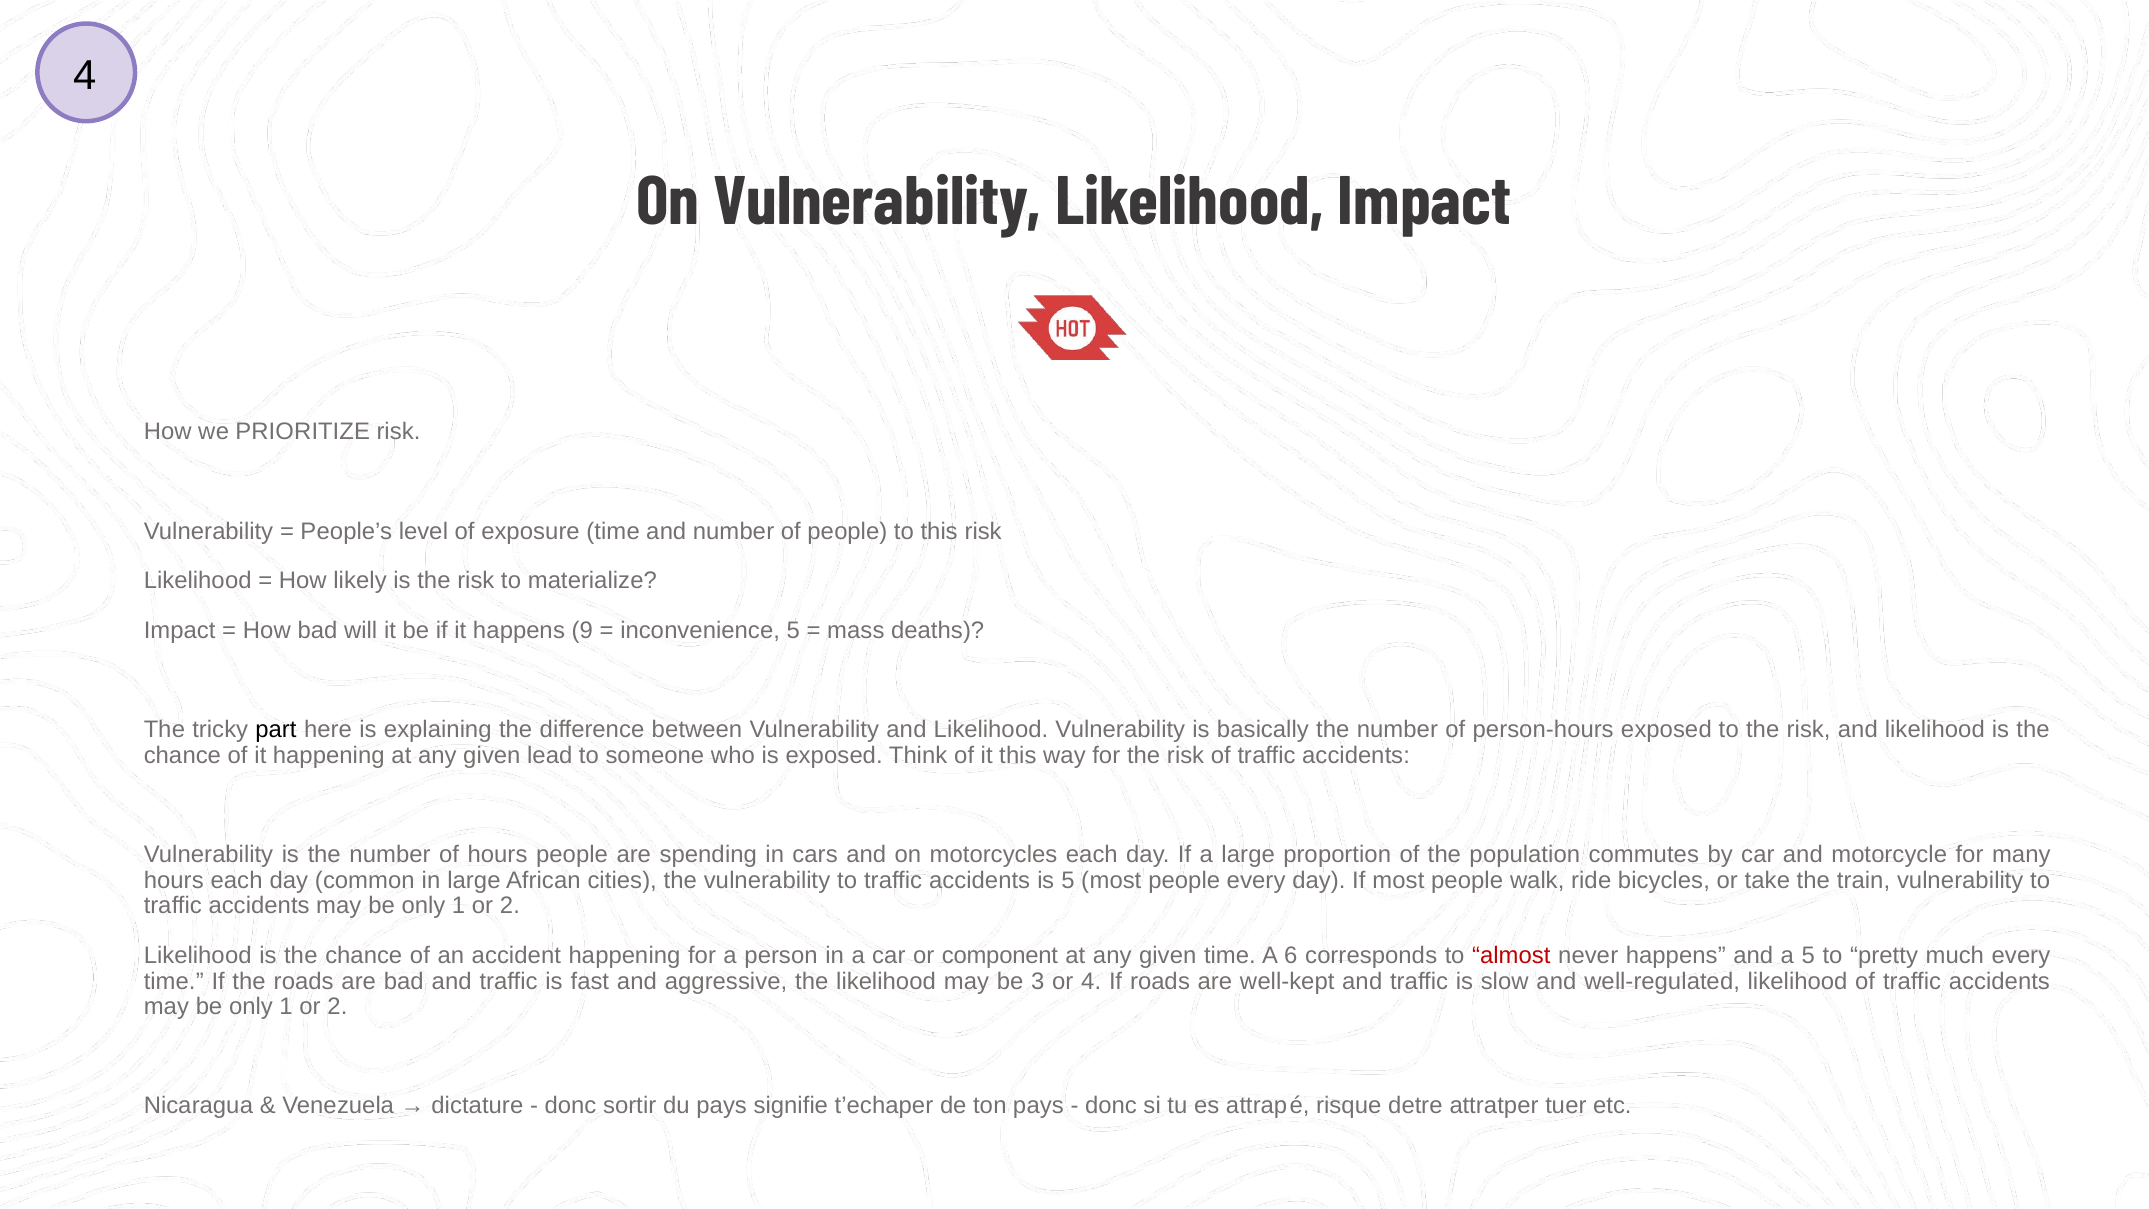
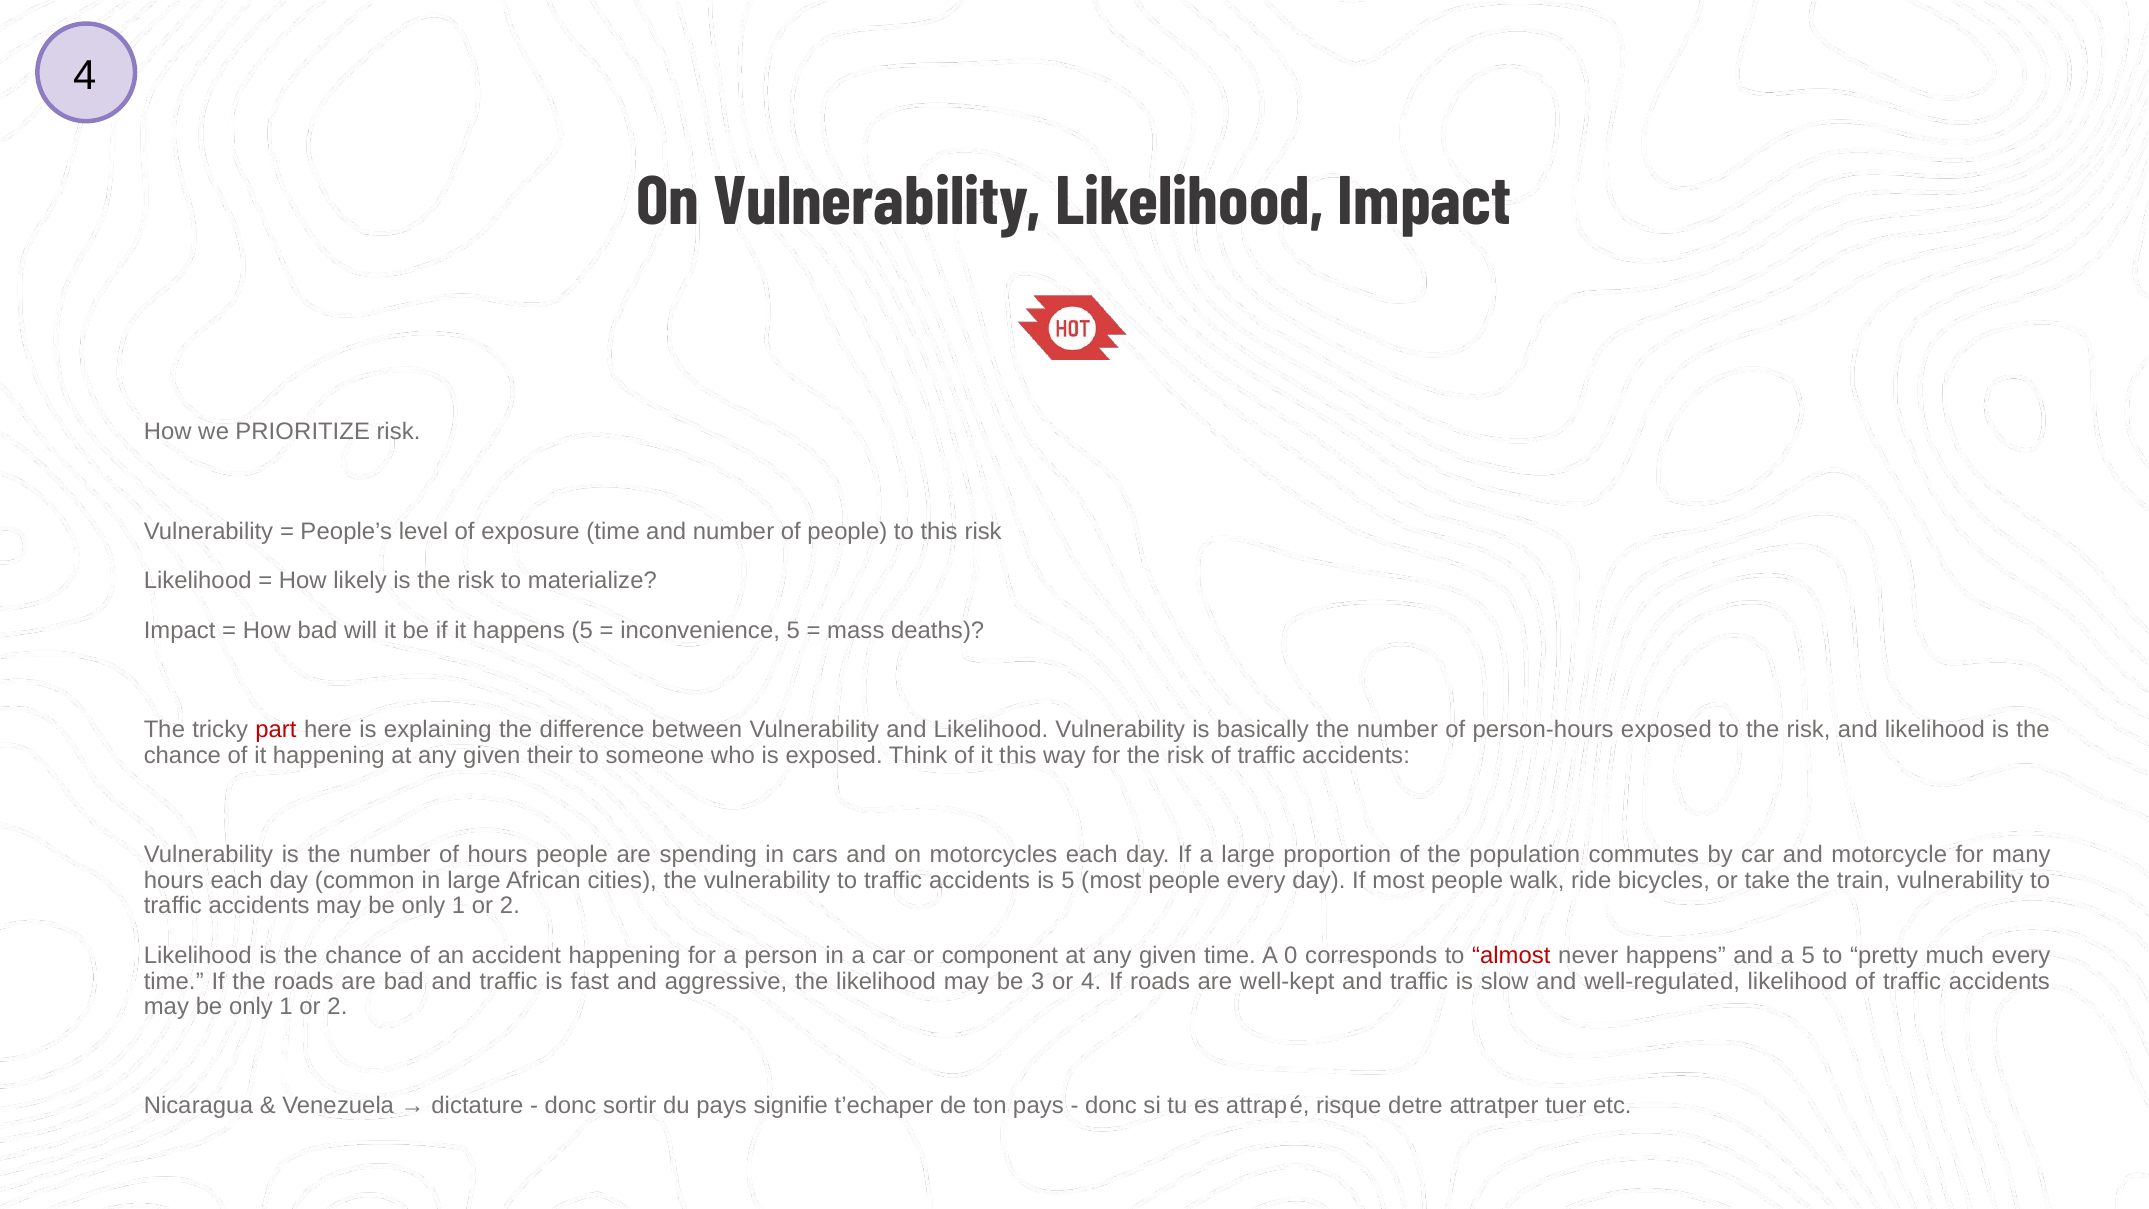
happens 9: 9 -> 5
part colour: black -> red
lead: lead -> their
6: 6 -> 0
